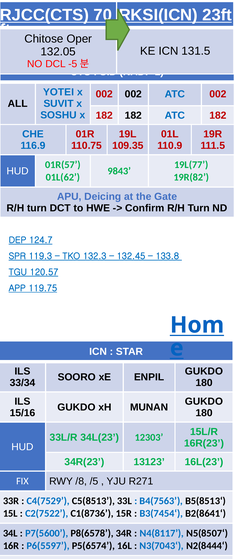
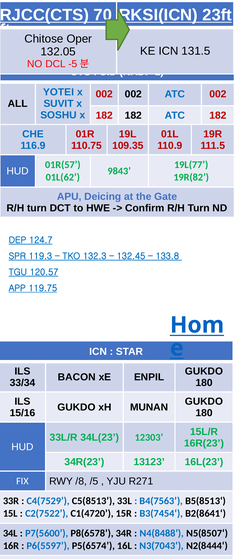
SOORO: SOORO -> BACON
C1(8736: C1(8736 -> C1(4720
N4(8117: N4(8117 -> N4(8488
